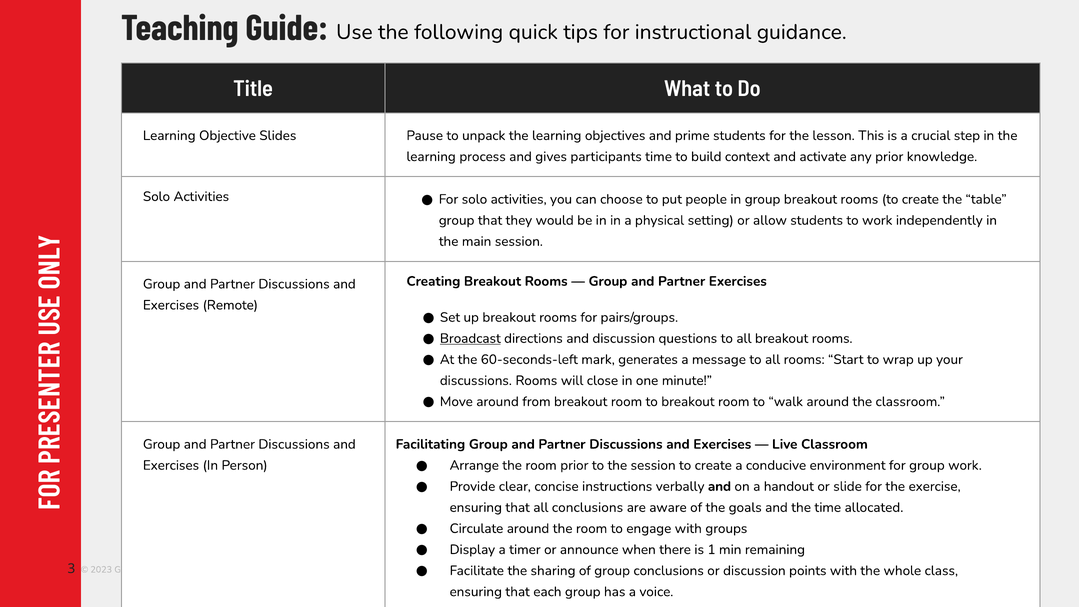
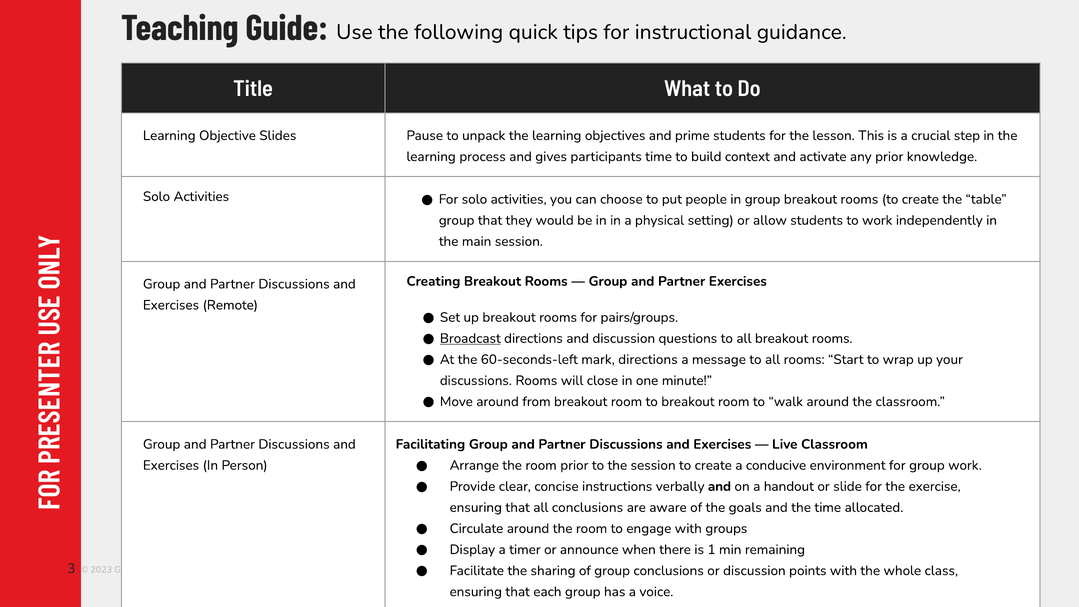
mark generates: generates -> directions
